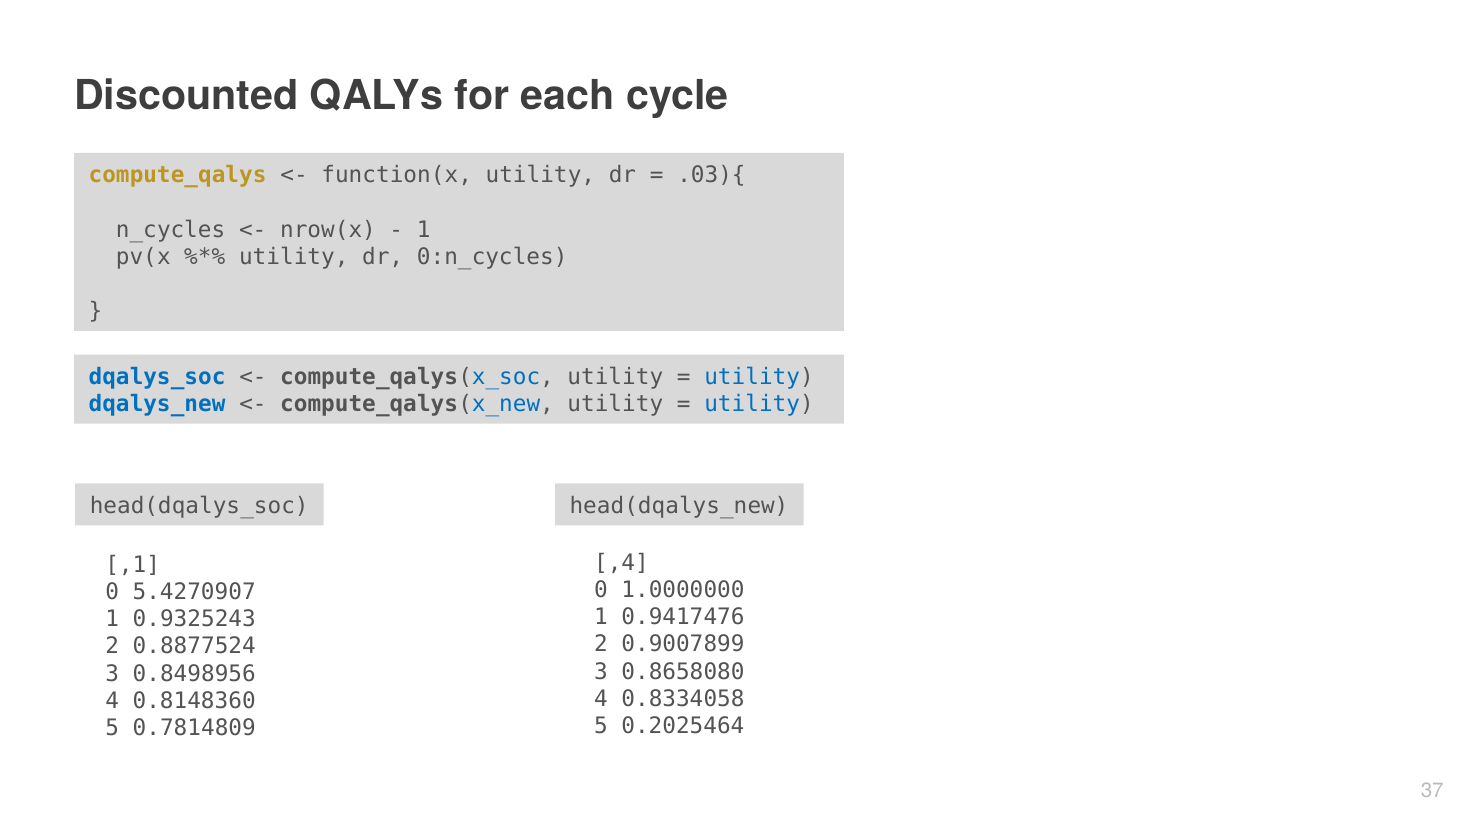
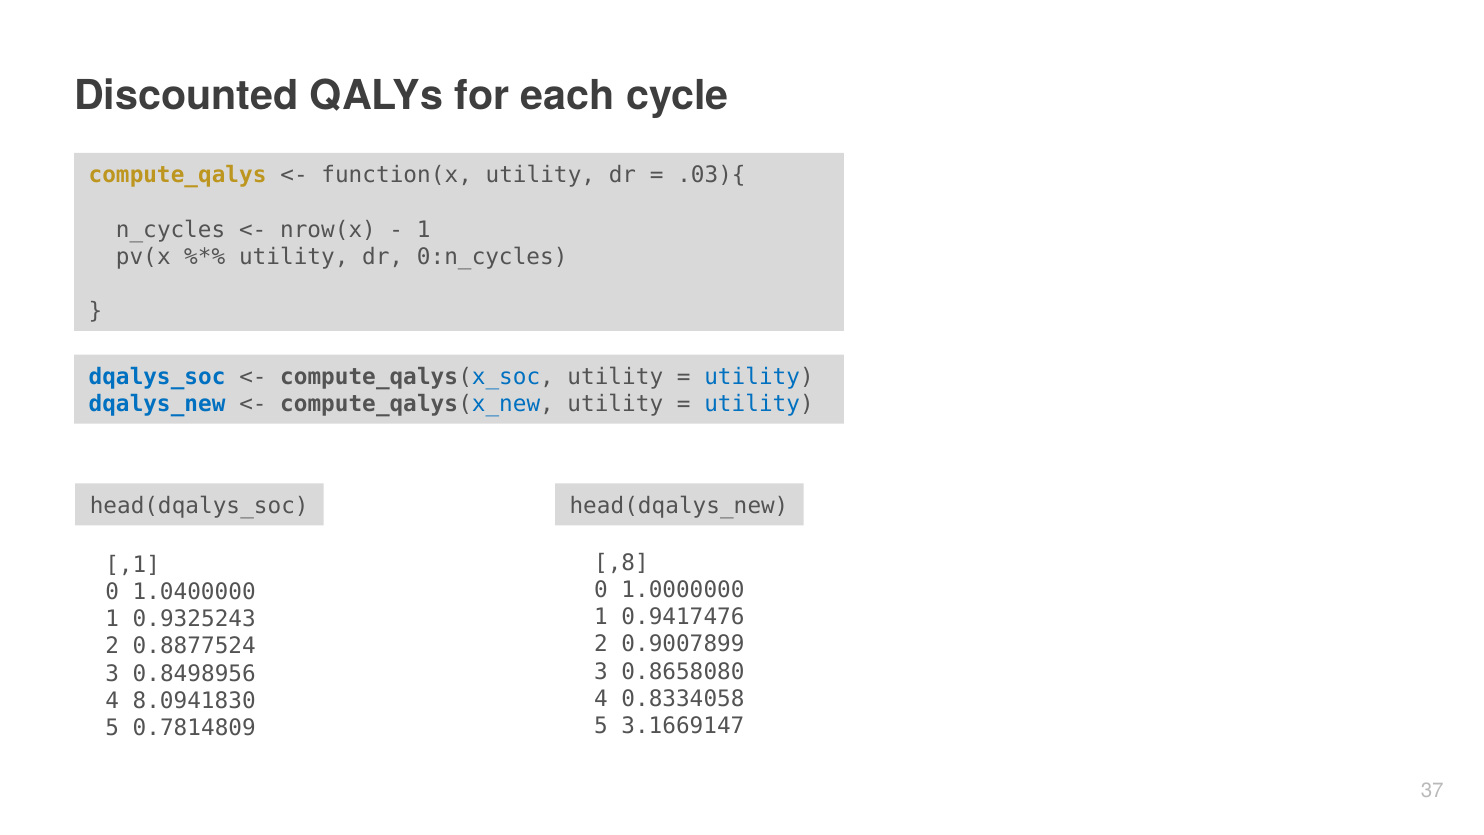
,4: ,4 -> ,8
5.4270907: 5.4270907 -> 1.0400000
0.8148360: 0.8148360 -> 8.0941830
0.2025464: 0.2025464 -> 3.1669147
